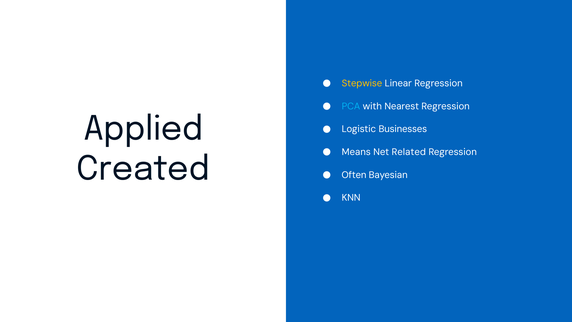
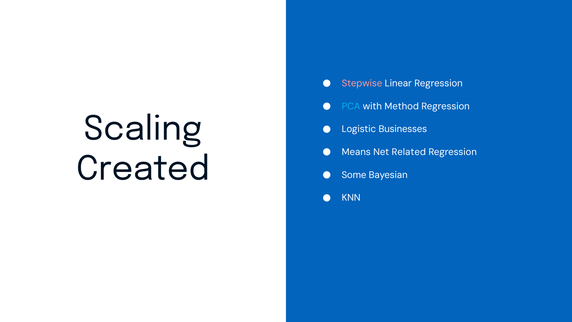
Stepwise colour: yellow -> pink
Nearest: Nearest -> Method
Applied: Applied -> Scaling
Often: Often -> Some
